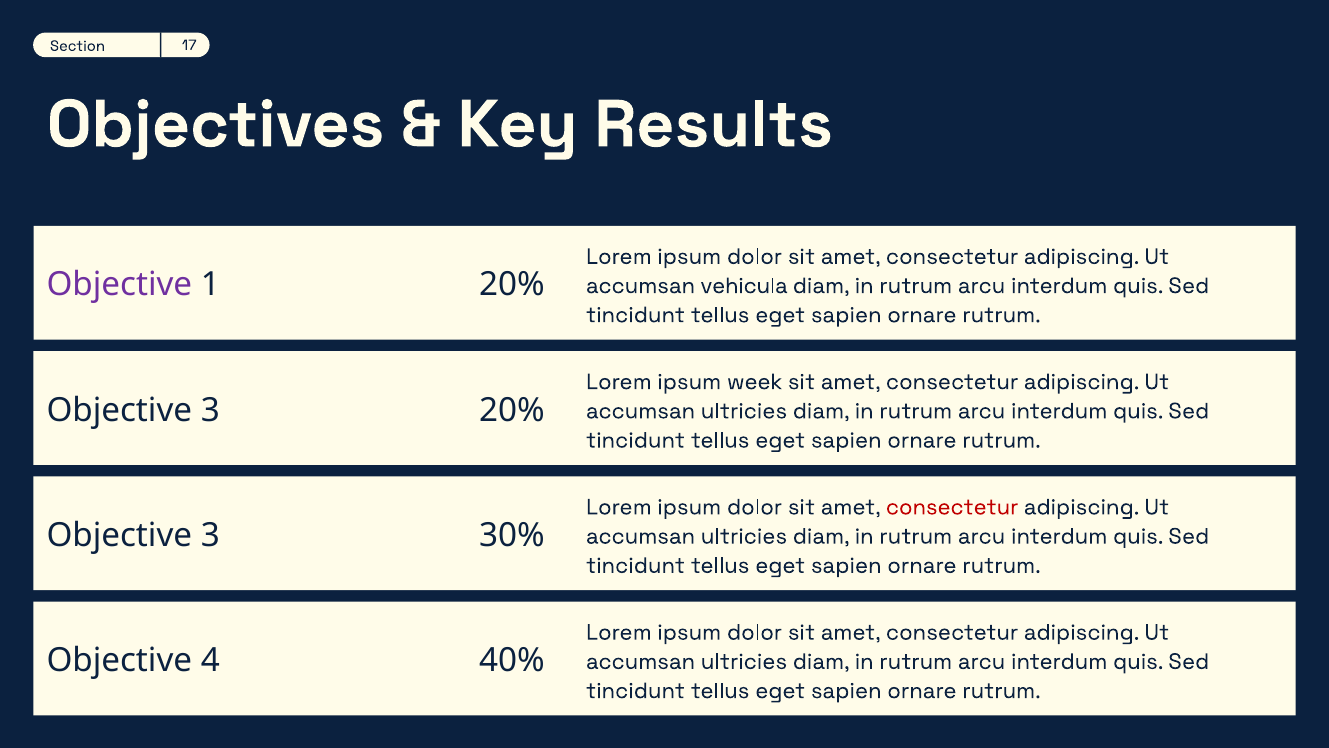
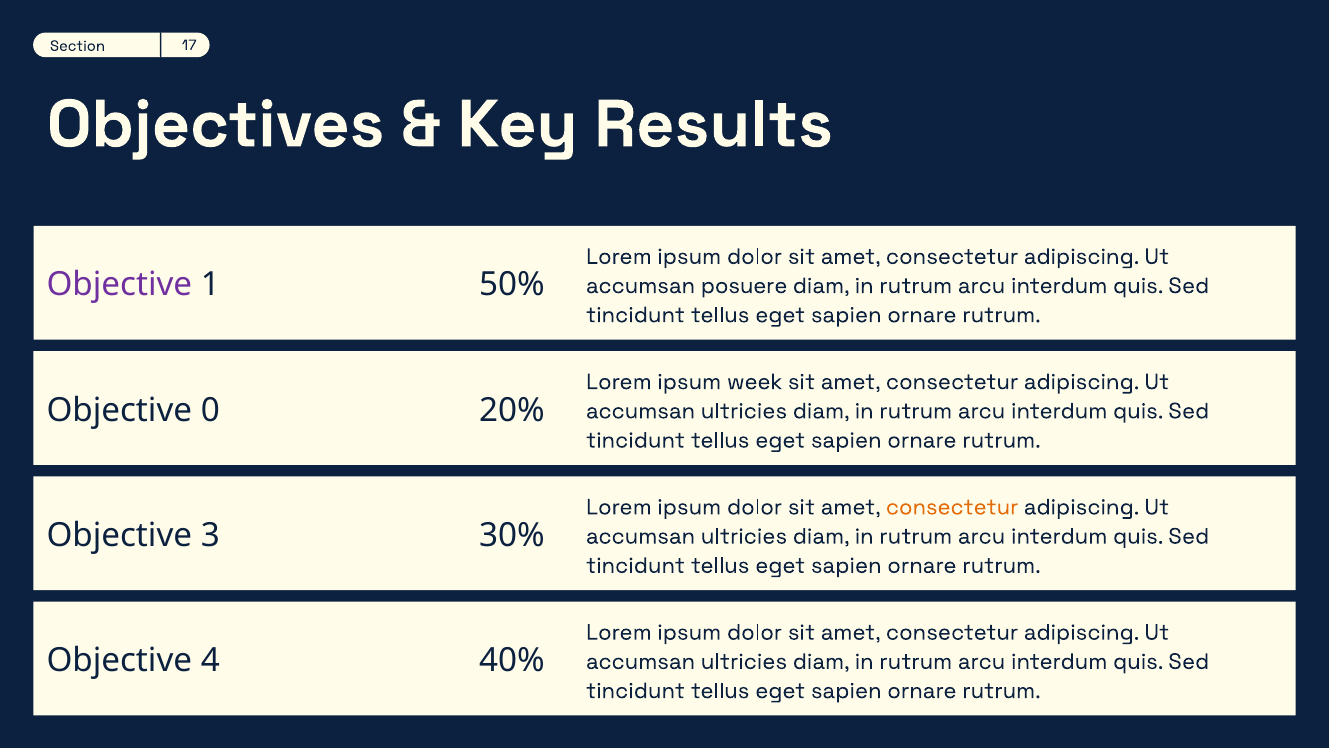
20% at (512, 285): 20% -> 50%
vehicula: vehicula -> posuere
3 at (210, 410): 3 -> 0
consectetur at (952, 507) colour: red -> orange
